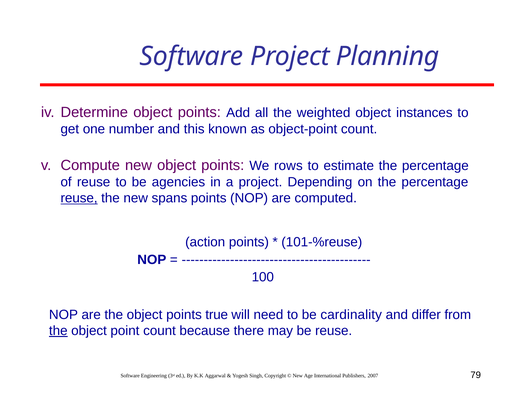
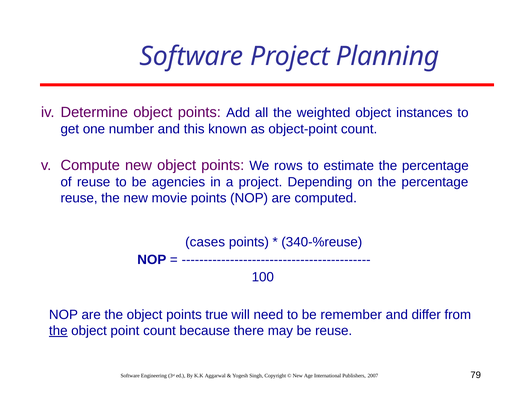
reuse at (79, 198) underline: present -> none
spans: spans -> movie
action: action -> cases
101-%reuse: 101-%reuse -> 340-%reuse
cardinality: cardinality -> remember
